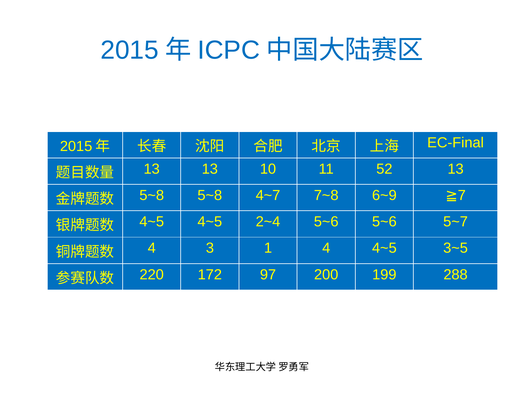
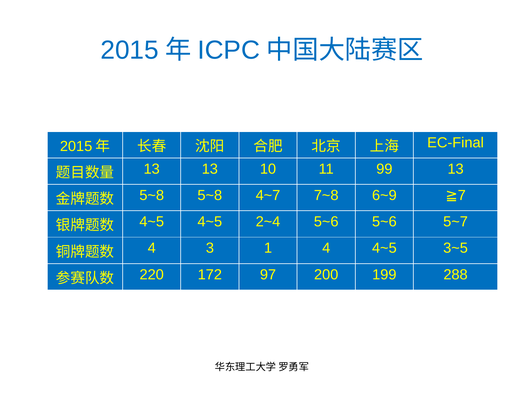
52: 52 -> 99
